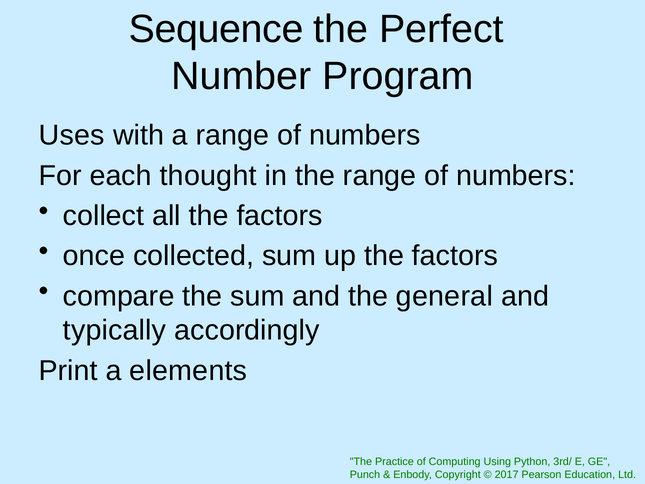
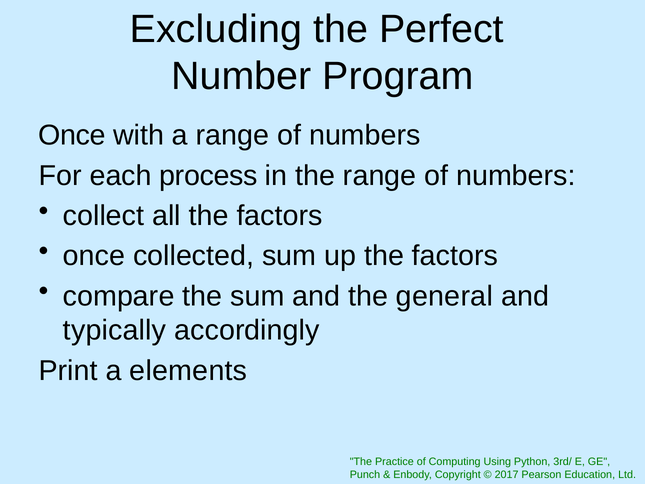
Sequence: Sequence -> Excluding
Uses at (72, 135): Uses -> Once
thought: thought -> process
